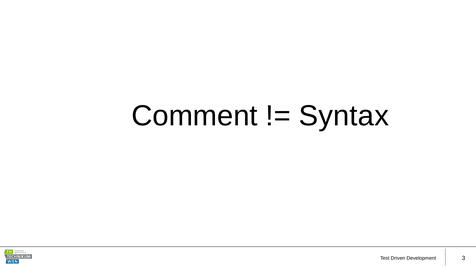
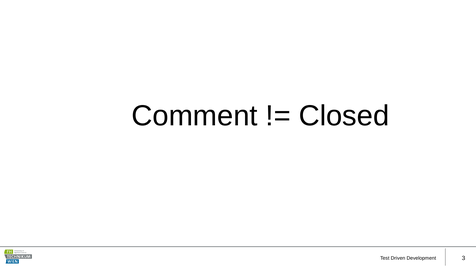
Syntax: Syntax -> Closed
